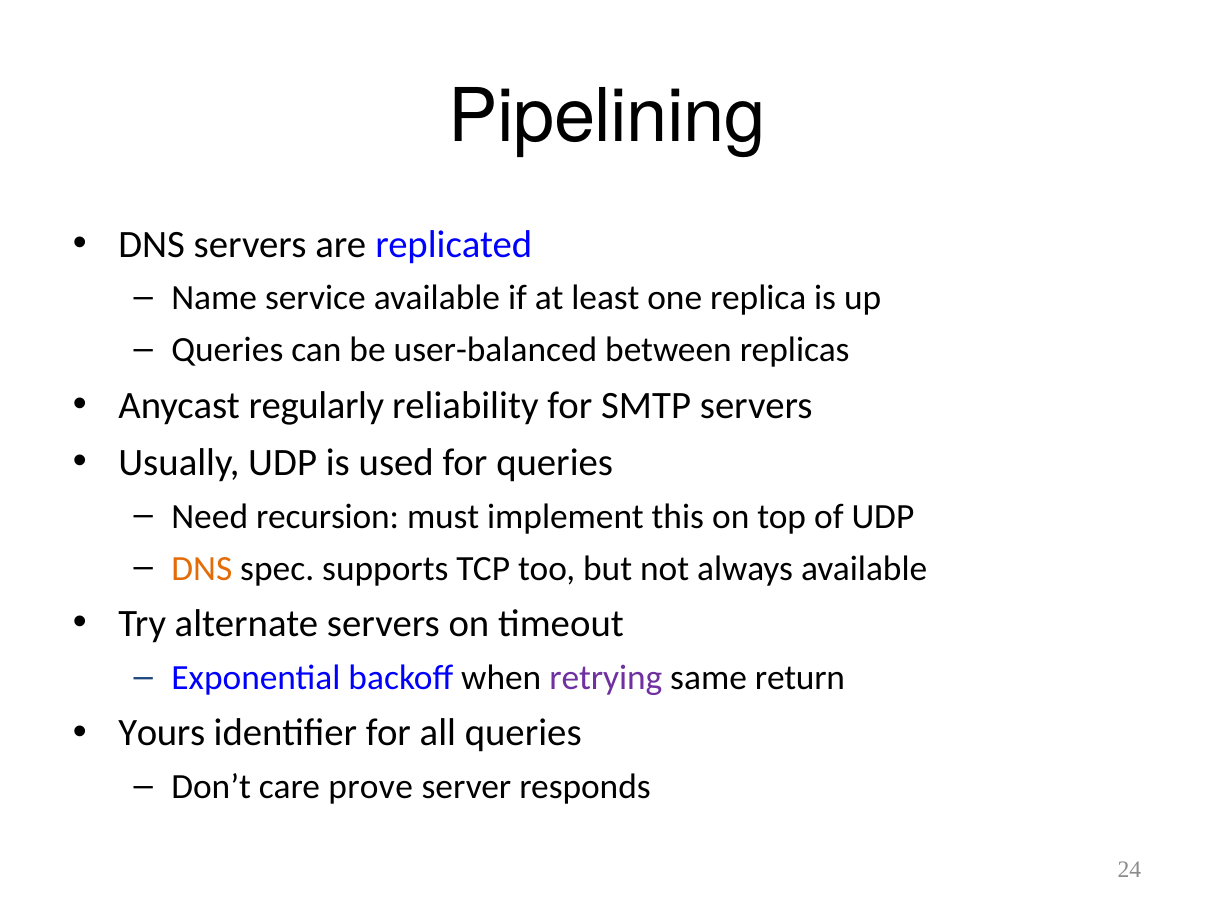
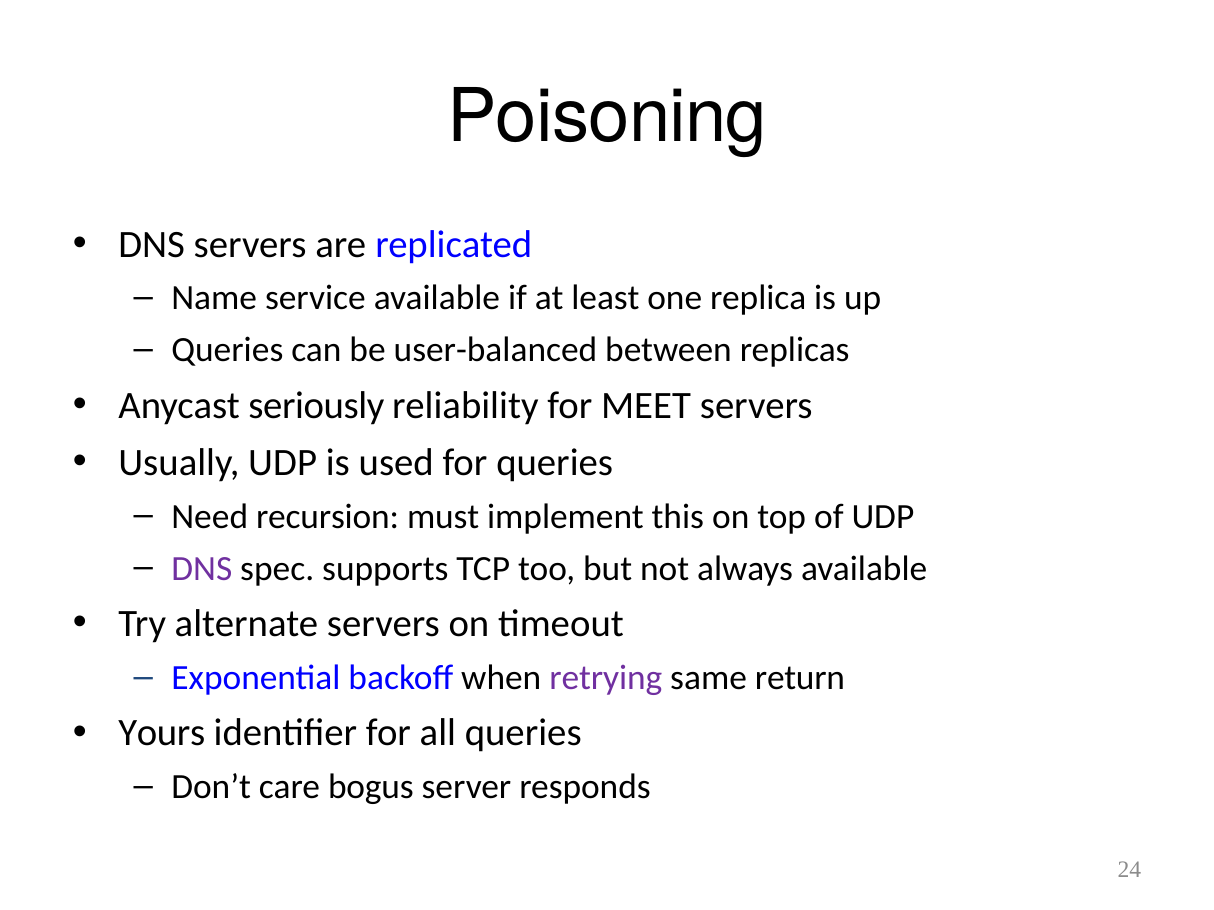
Pipelining: Pipelining -> Poisoning
regularly: regularly -> seriously
SMTP: SMTP -> MEET
DNS at (202, 569) colour: orange -> purple
prove: prove -> bogus
